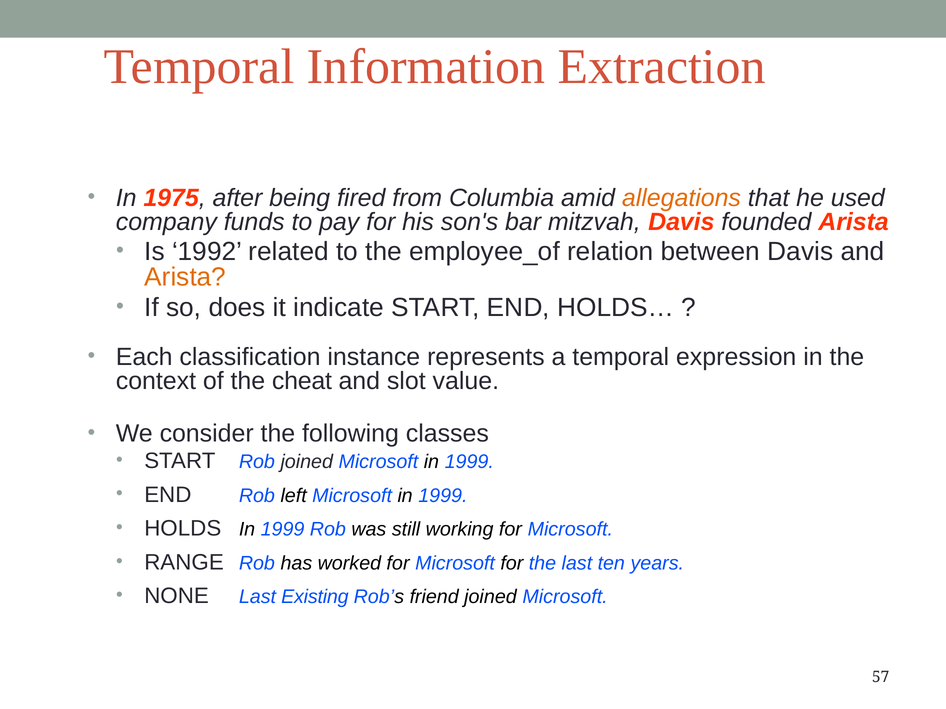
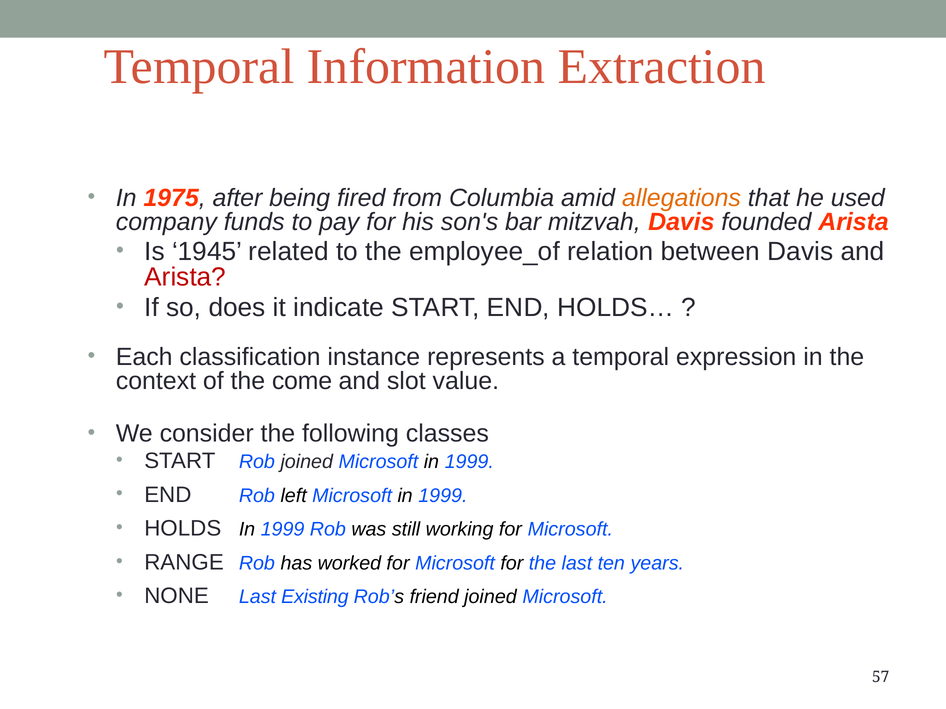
1992: 1992 -> 1945
Arista at (185, 277) colour: orange -> red
cheat: cheat -> come
